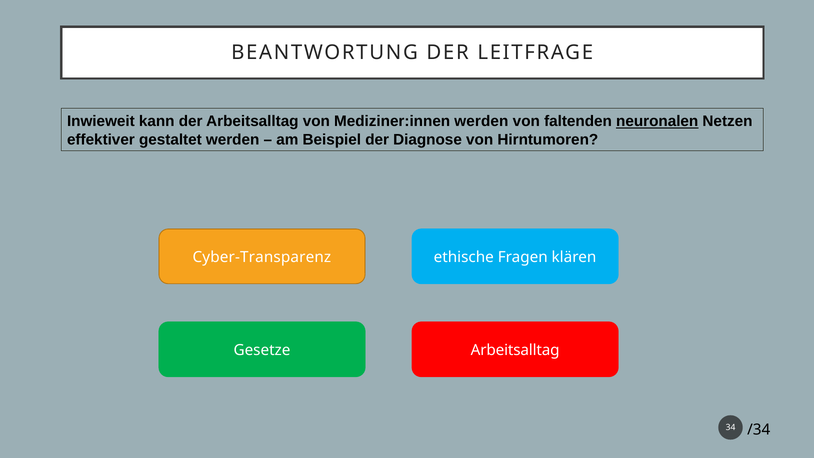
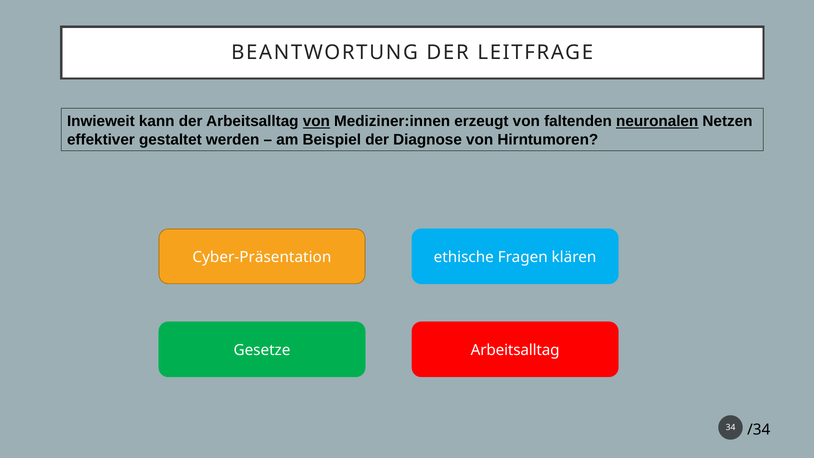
von at (316, 121) underline: none -> present
Mediziner:innen werden: werden -> erzeugt
Cyber-Transparenz: Cyber-Transparenz -> Cyber-Präsentation
